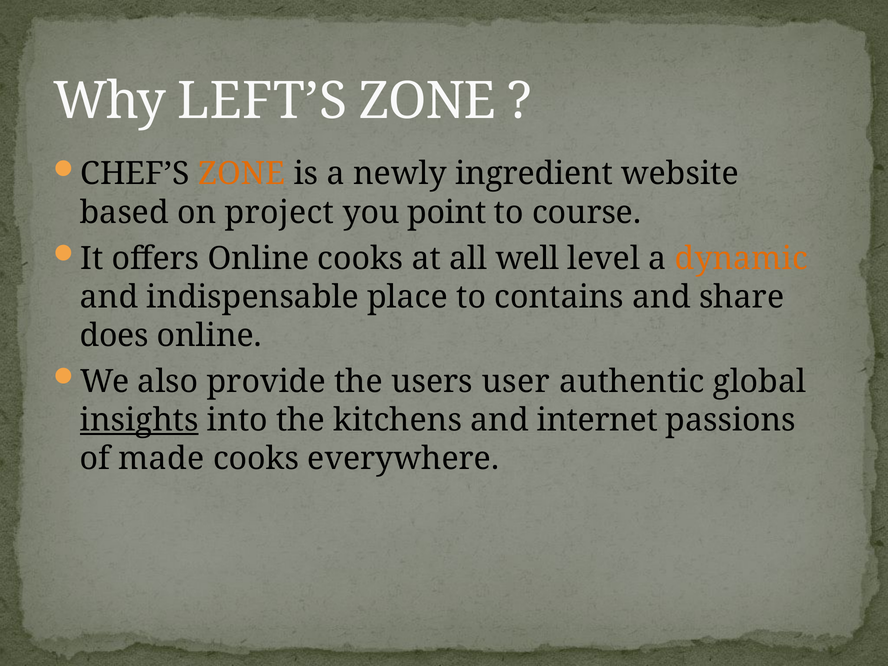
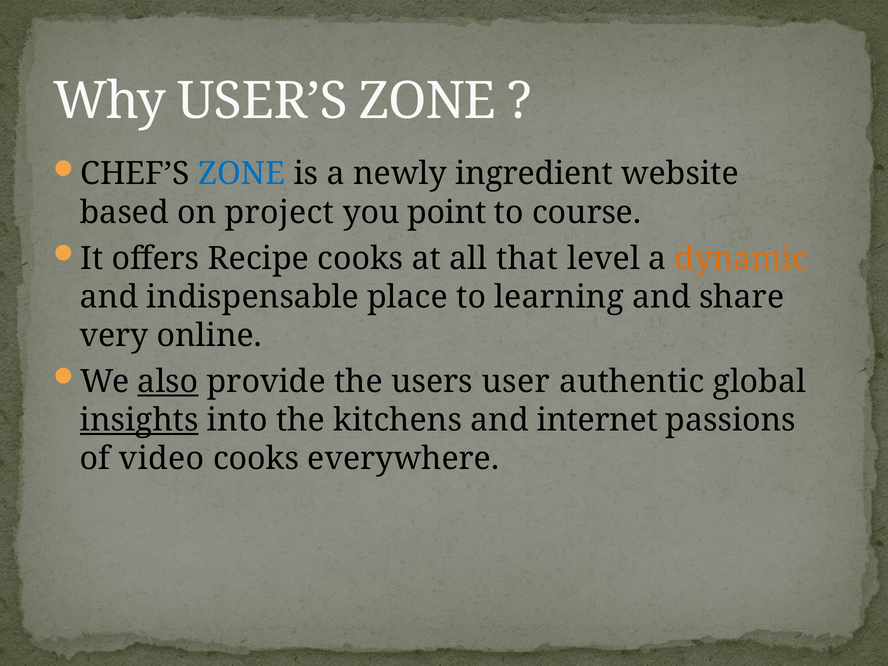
LEFT’S: LEFT’S -> USER’S
ZONE at (242, 174) colour: orange -> blue
offers Online: Online -> Recipe
well: well -> that
contains: contains -> learning
does: does -> very
also underline: none -> present
made: made -> video
